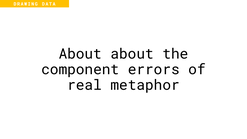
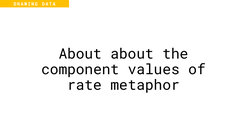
errors: errors -> values
real: real -> rate
